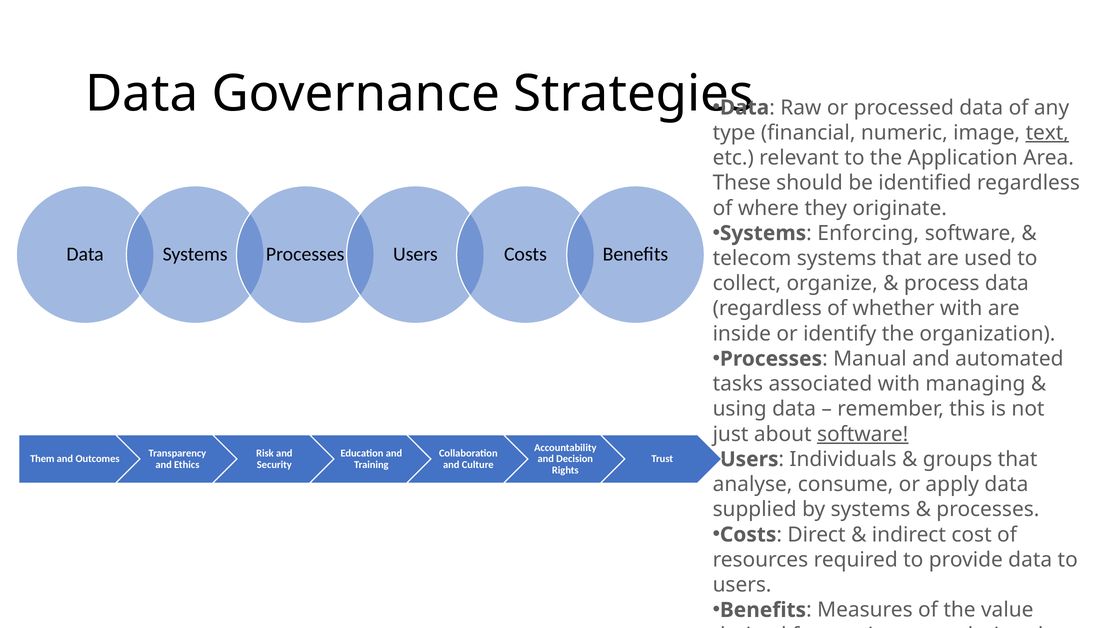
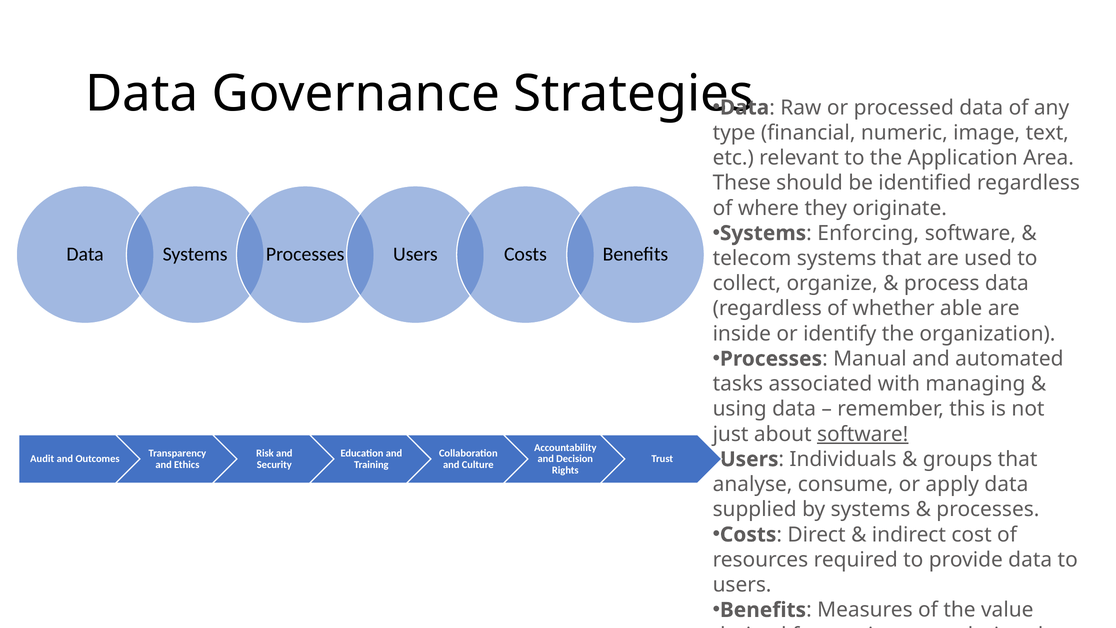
text underline: present -> none
whether with: with -> able
Them: Them -> Audit
